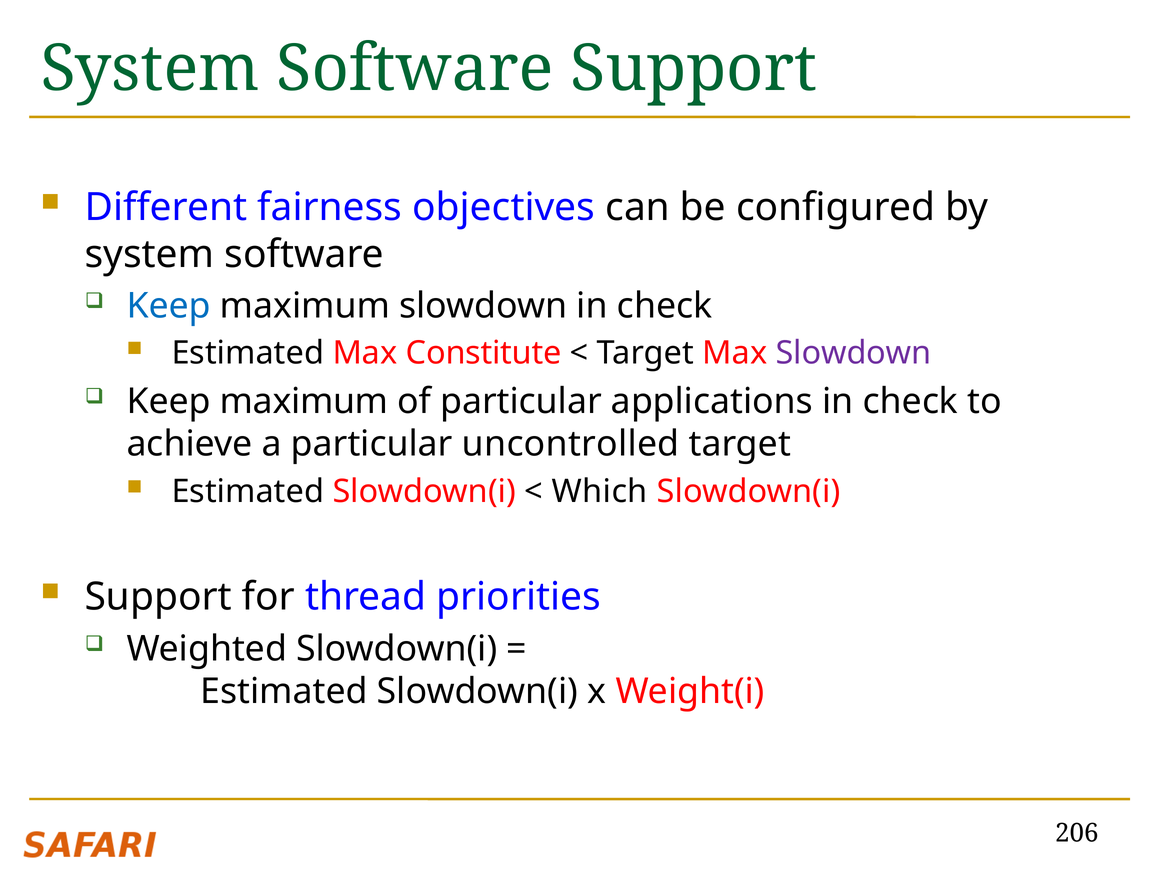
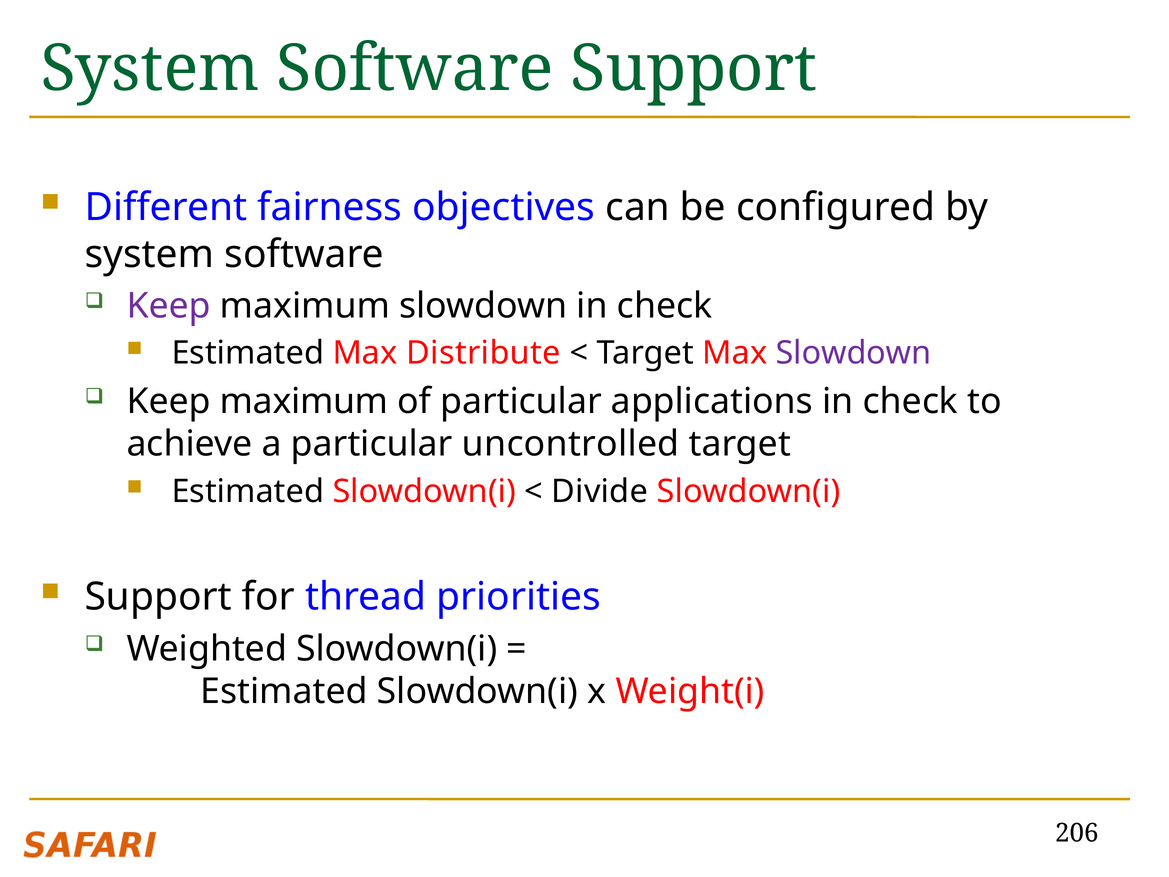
Keep at (169, 306) colour: blue -> purple
Constitute: Constitute -> Distribute
Which: Which -> Divide
